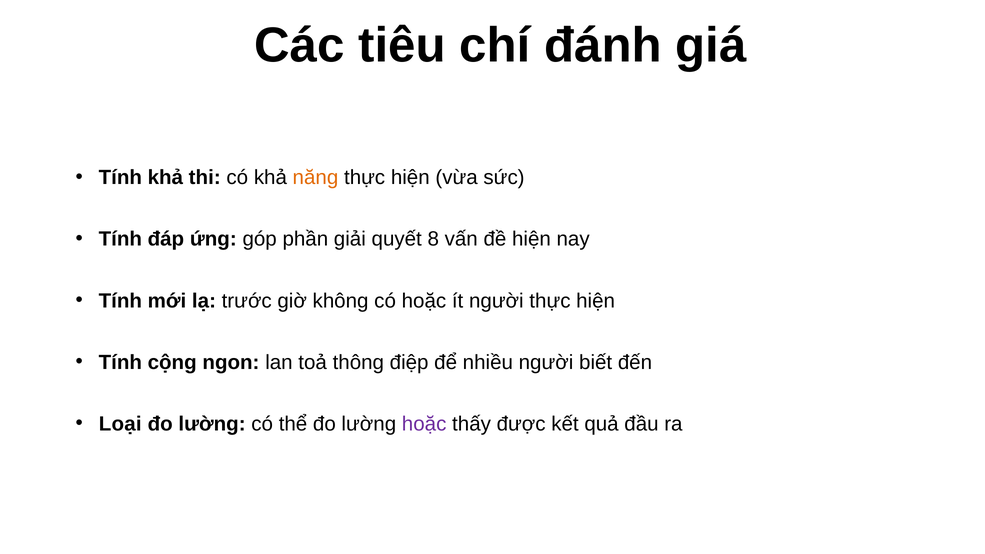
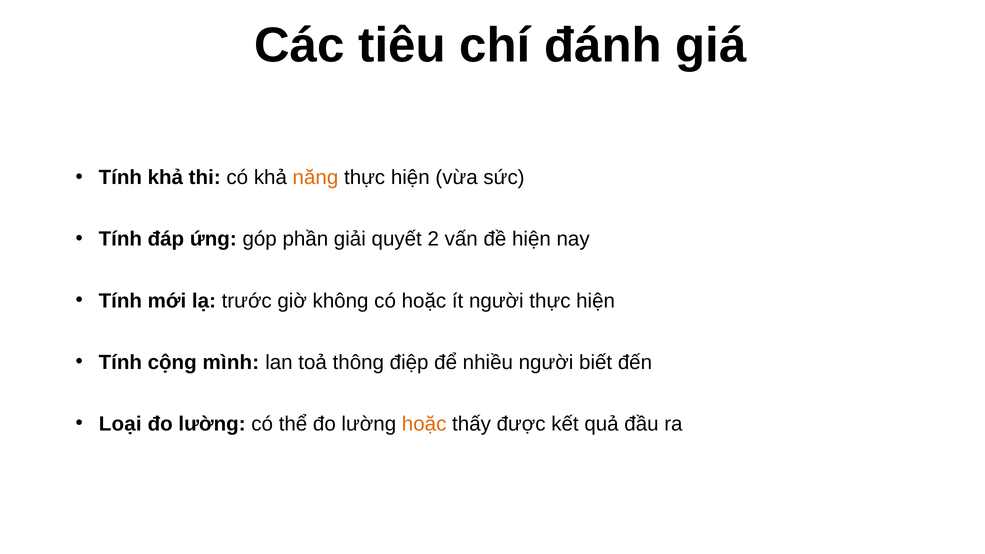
8: 8 -> 2
ngon: ngon -> mình
hoặc at (424, 424) colour: purple -> orange
